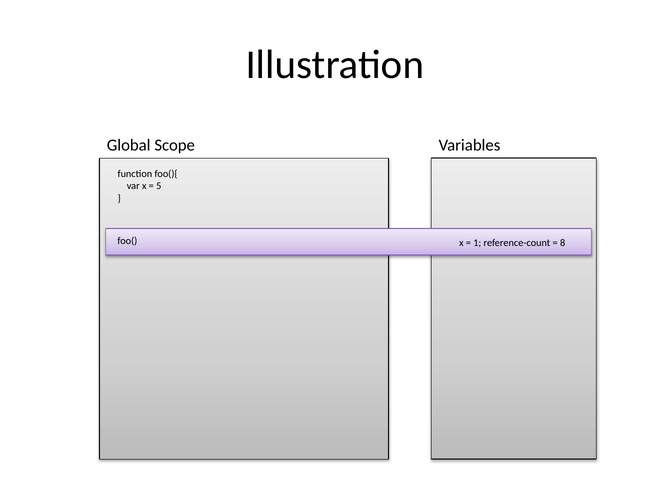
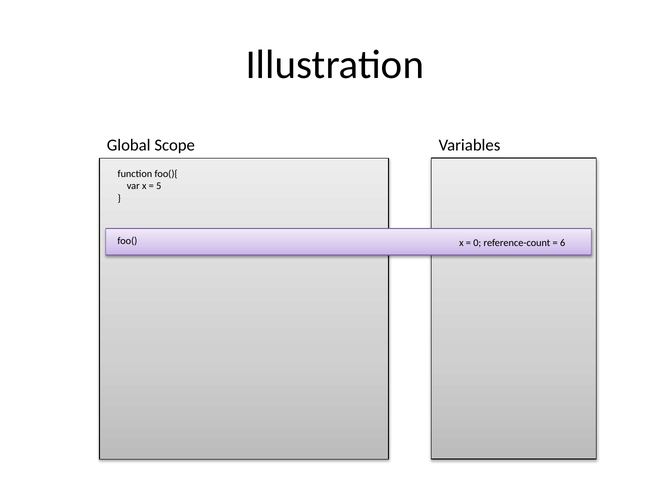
1: 1 -> 0
8: 8 -> 6
